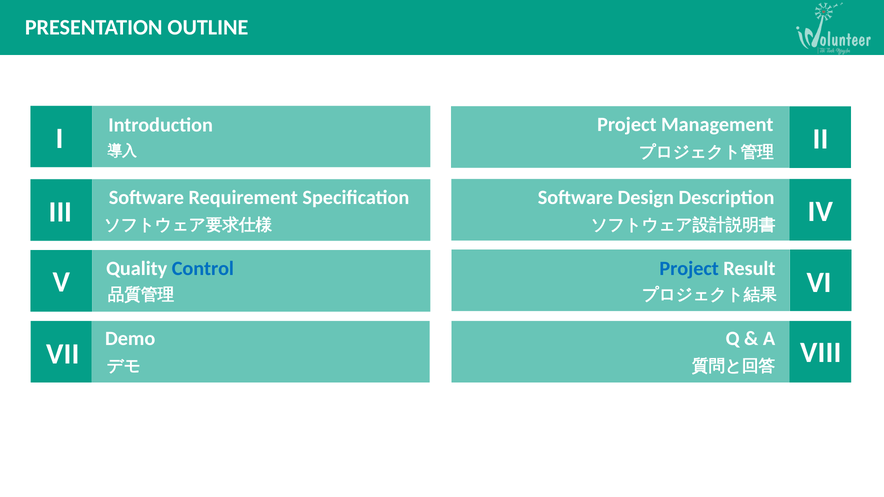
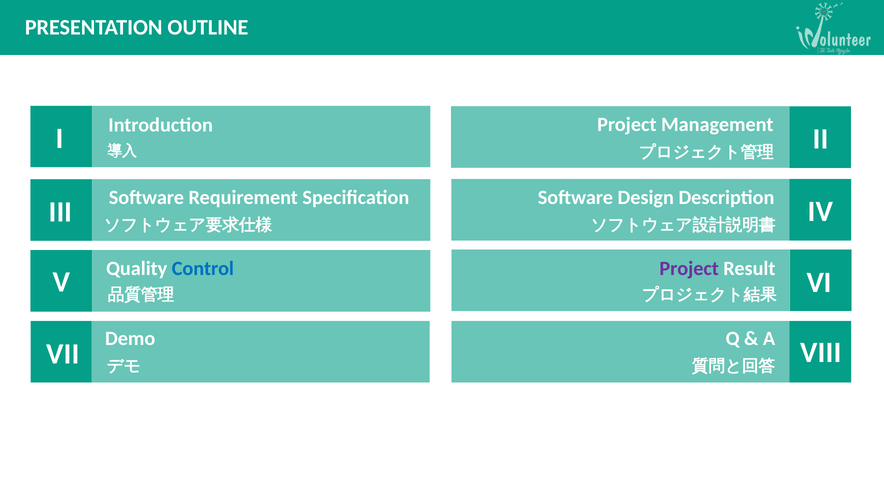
Project at (689, 269) colour: blue -> purple
